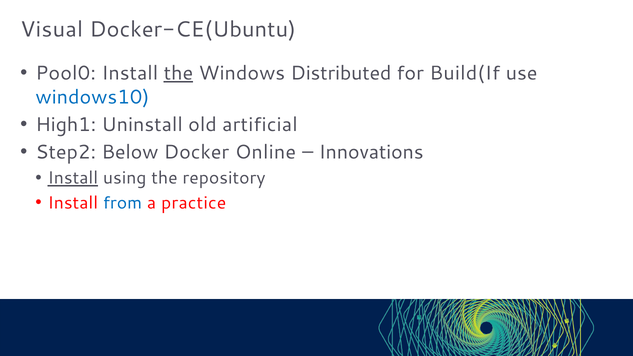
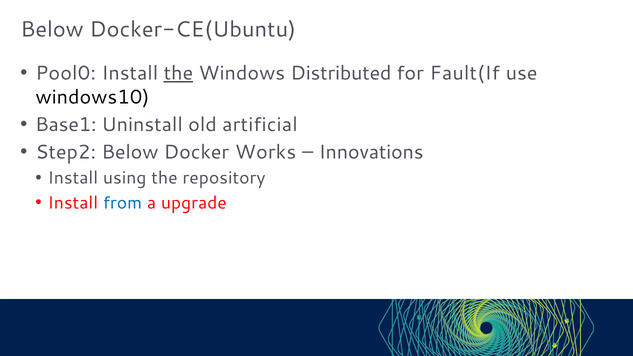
Visual at (52, 29): Visual -> Below
Build(If: Build(If -> Fault(If
windows10 colour: blue -> black
High1: High1 -> Base1
Online: Online -> Works
Install at (73, 178) underline: present -> none
practice: practice -> upgrade
